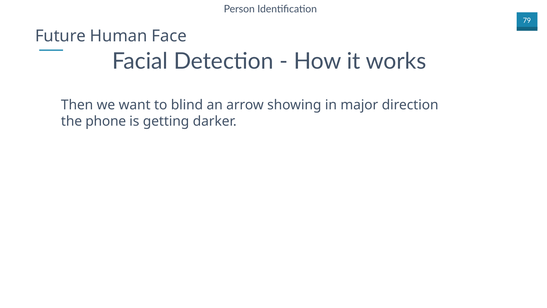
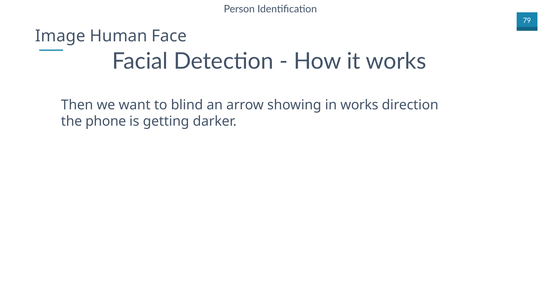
Future: Future -> Image
in major: major -> works
